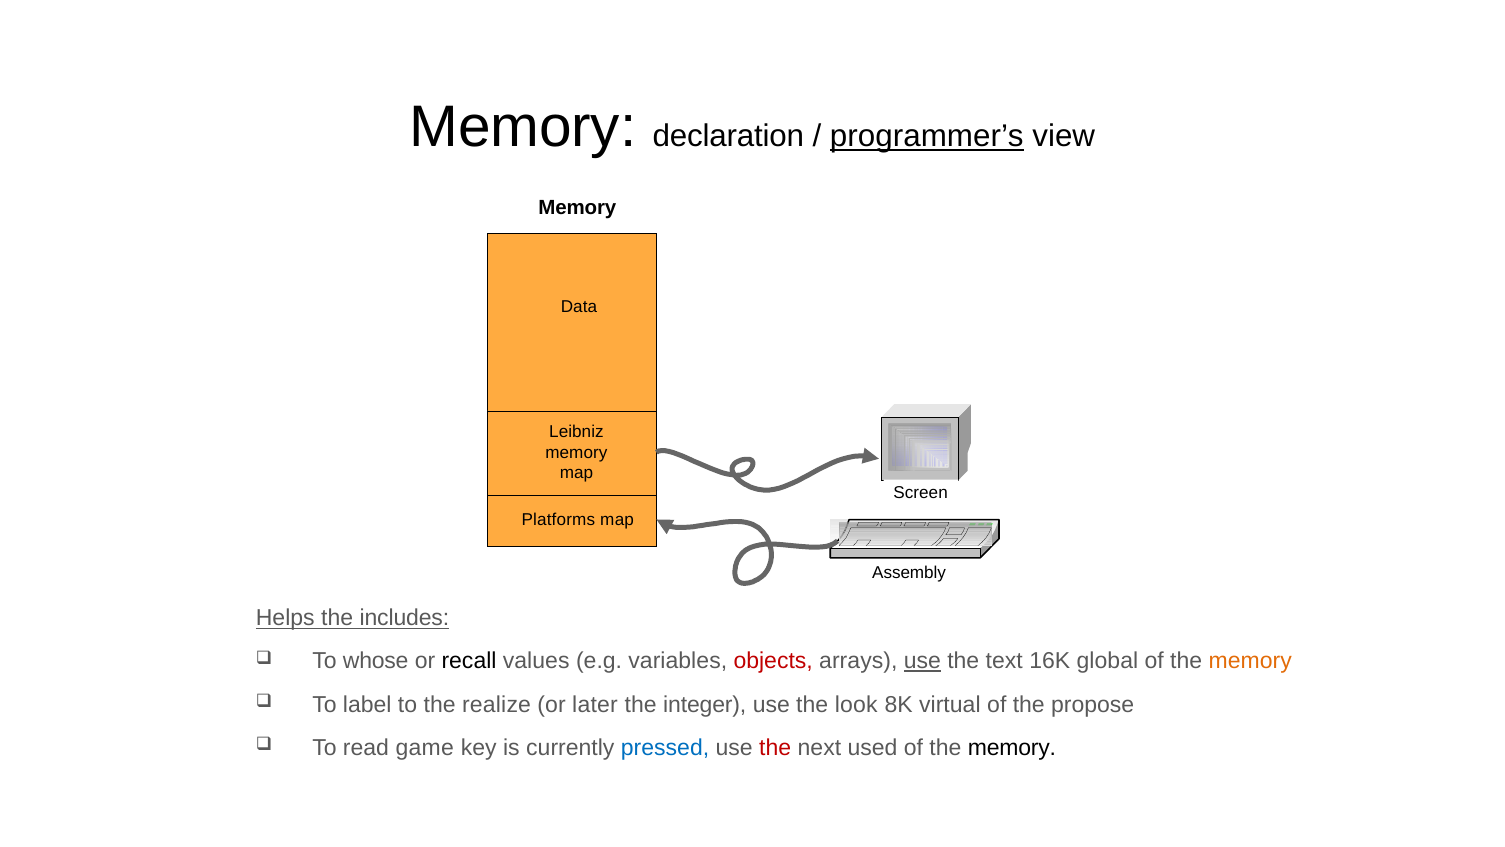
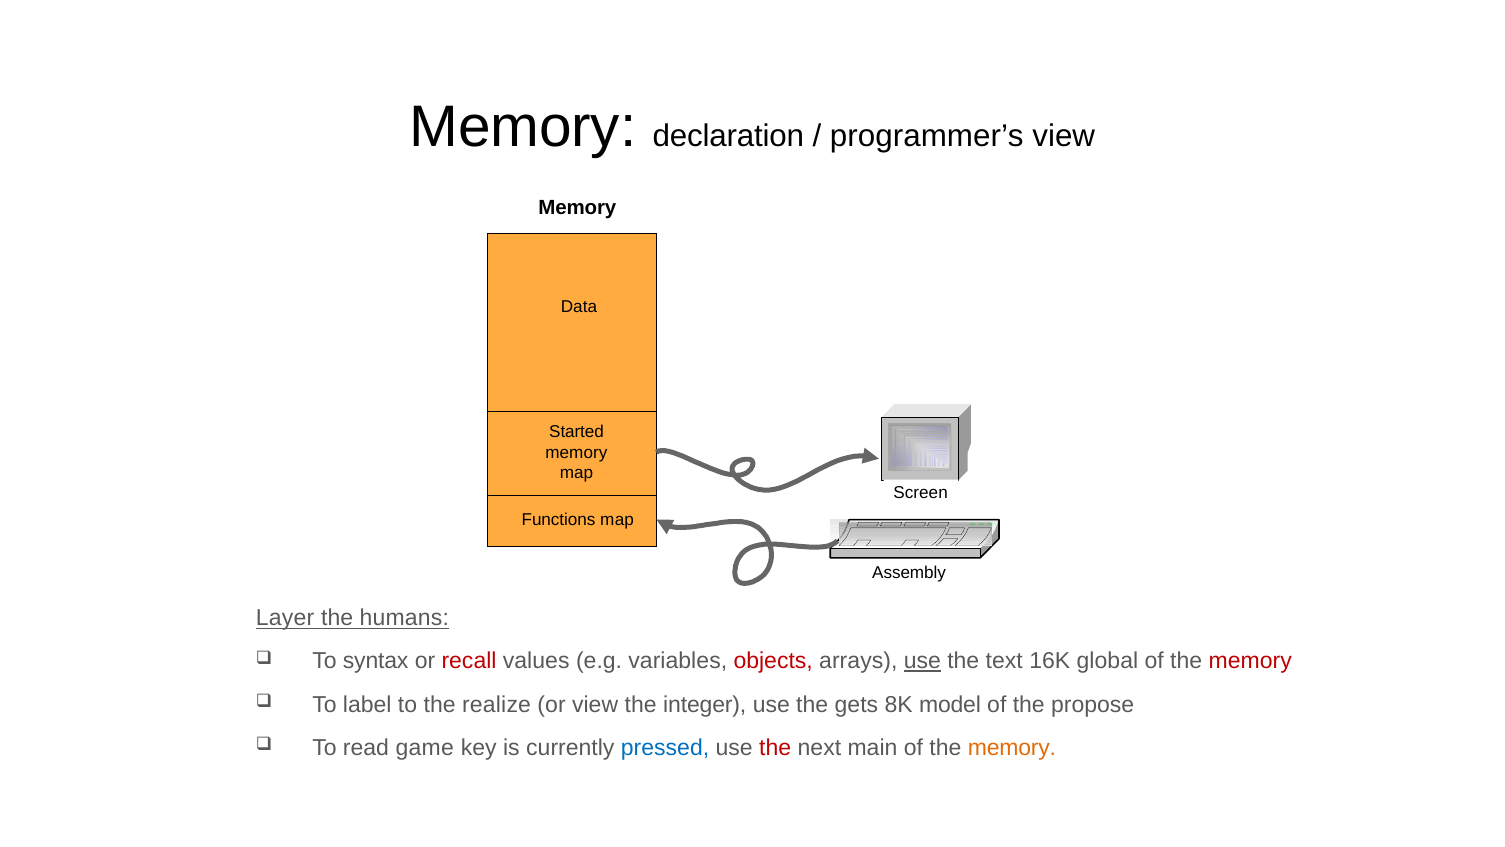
programmer’s underline: present -> none
Leibniz: Leibniz -> Started
Platforms: Platforms -> Functions
Helps: Helps -> Layer
includes: includes -> humans
whose: whose -> syntax
recall colour: black -> red
memory at (1250, 661) colour: orange -> red
or later: later -> view
look: look -> gets
virtual: virtual -> model
used: used -> main
memory at (1012, 747) colour: black -> orange
